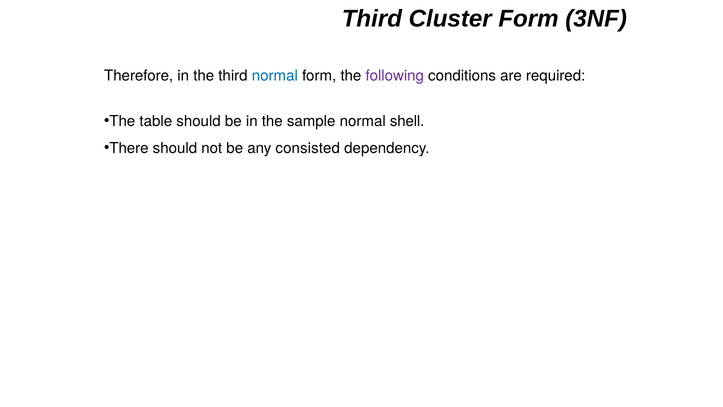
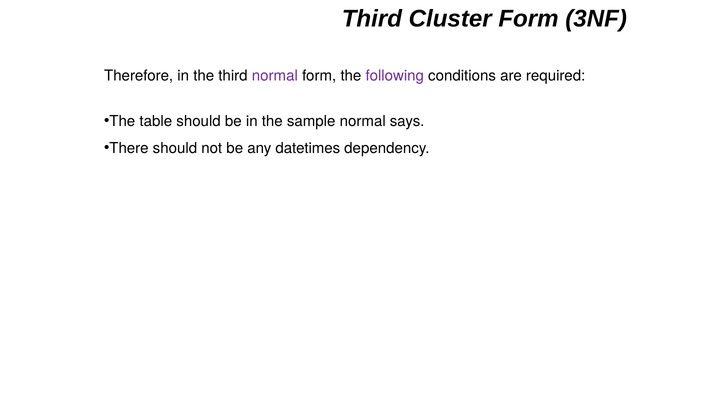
normal at (275, 76) colour: blue -> purple
shell: shell -> says
consisted: consisted -> datetimes
